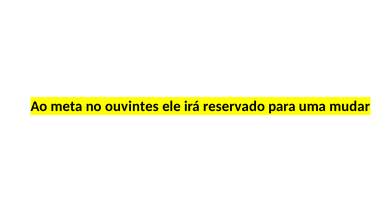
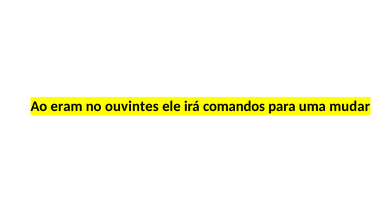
meta: meta -> eram
reservado: reservado -> comandos
